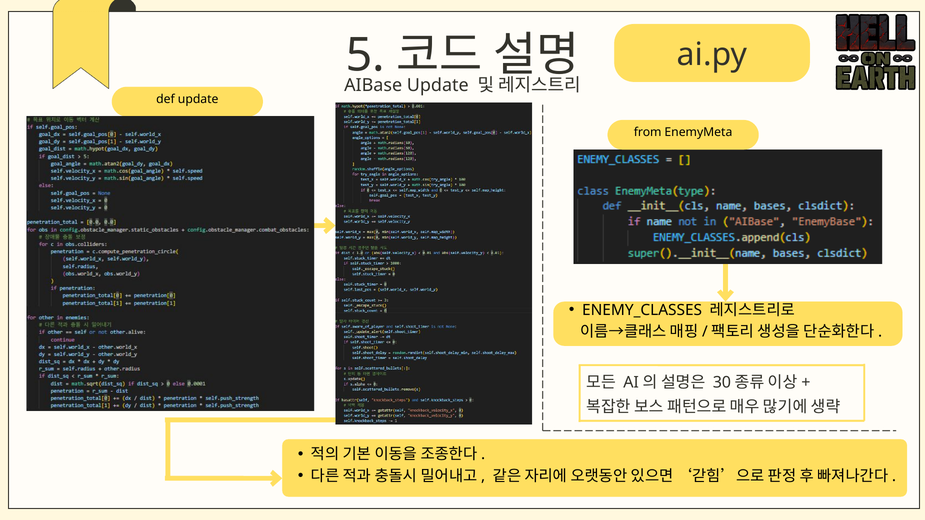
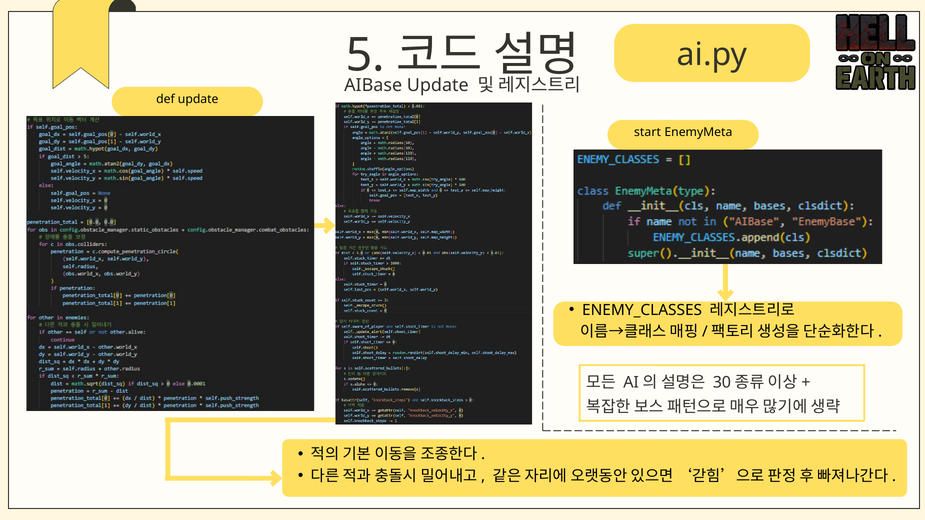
from: from -> start
